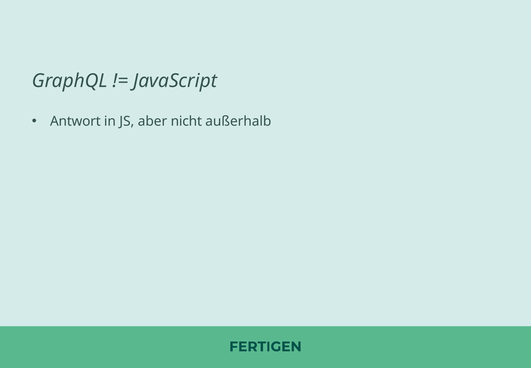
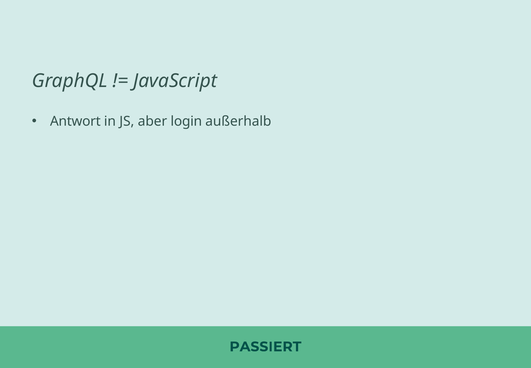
nicht: nicht -> login
FERTIGEN: FERTIGEN -> PASSIERT
